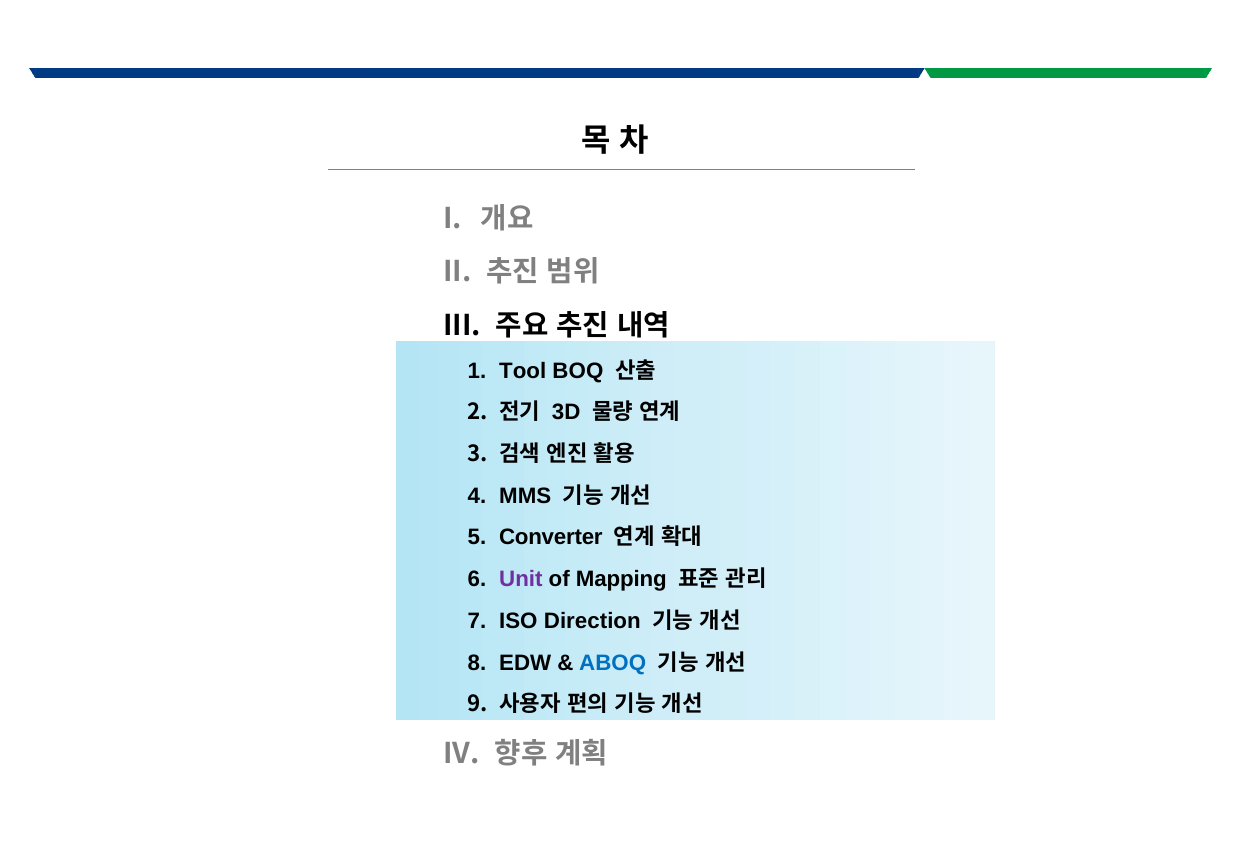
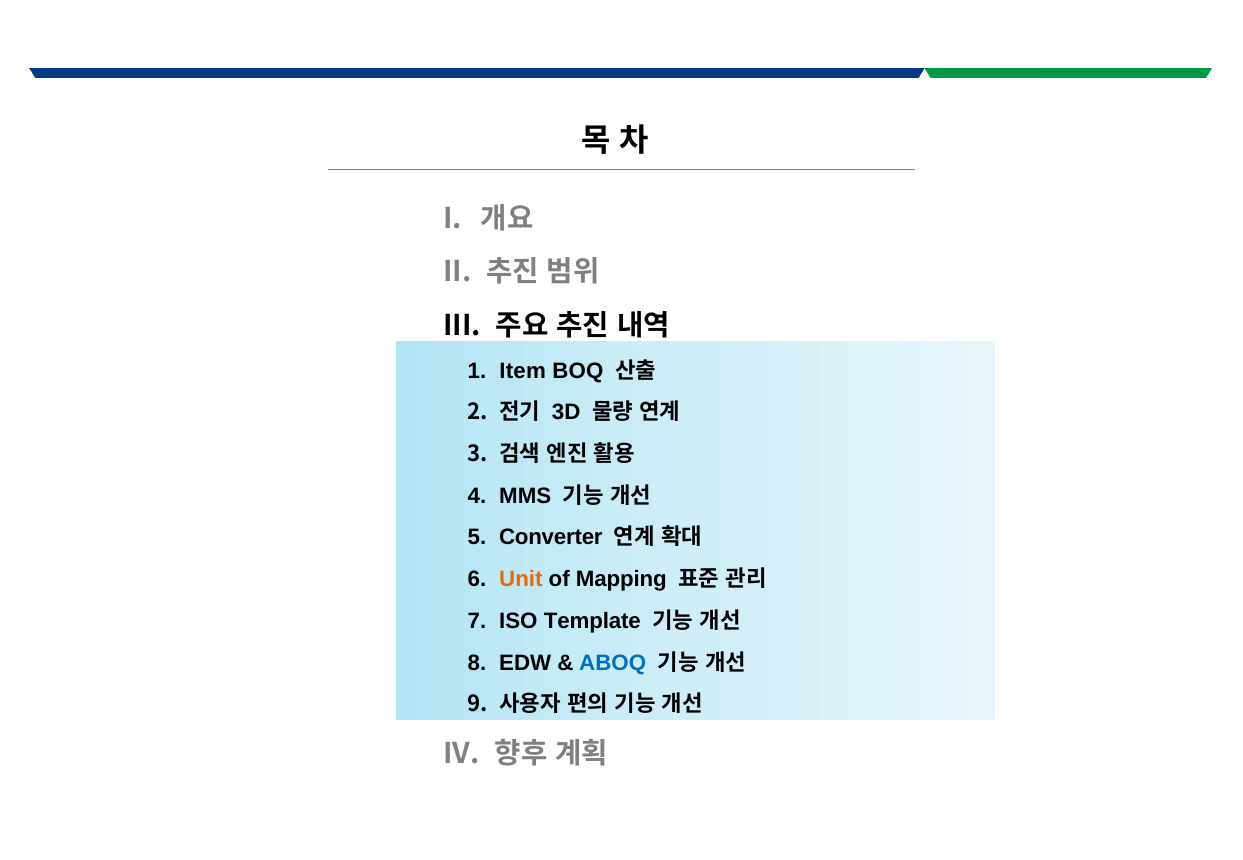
Tool: Tool -> Item
Unit colour: purple -> orange
Direction: Direction -> Template
